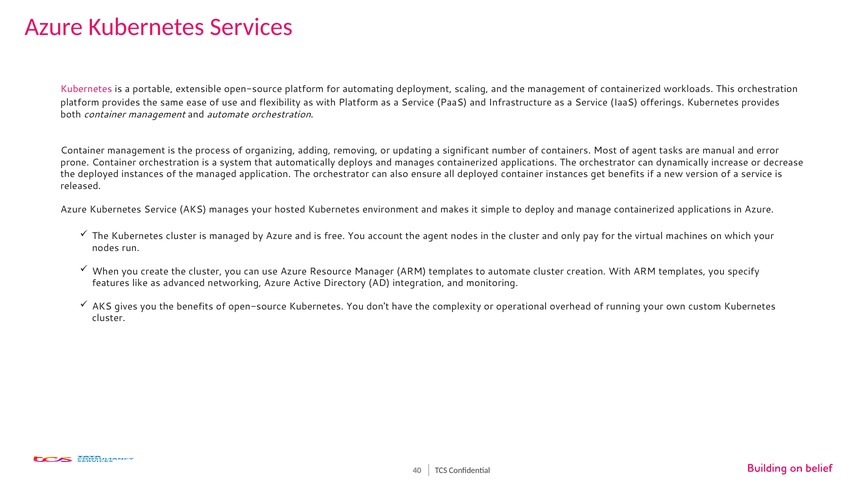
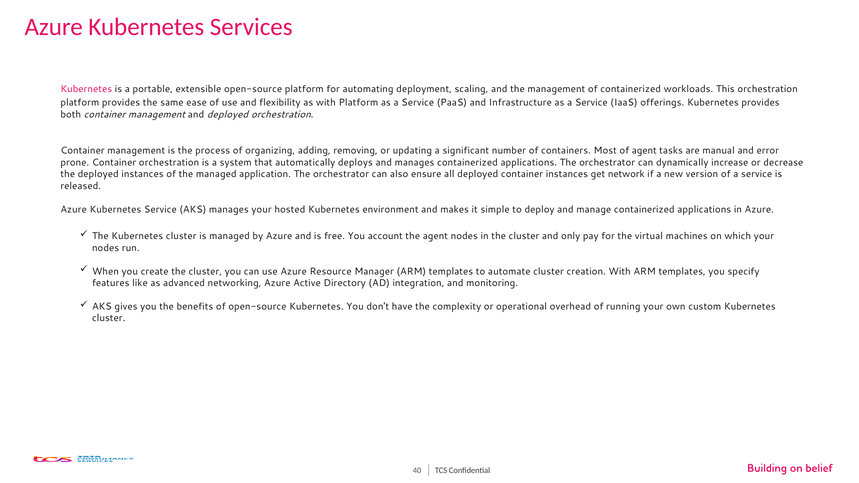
and automate: automate -> deployed
get benefits: benefits -> network
